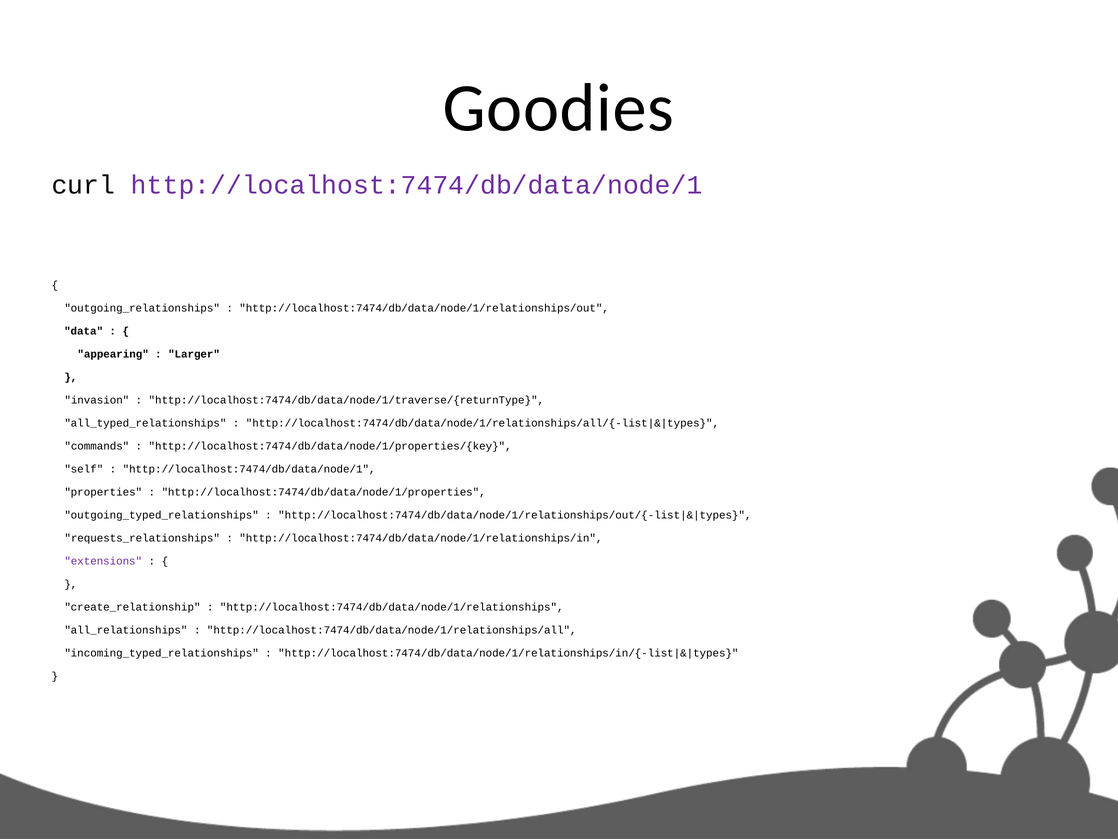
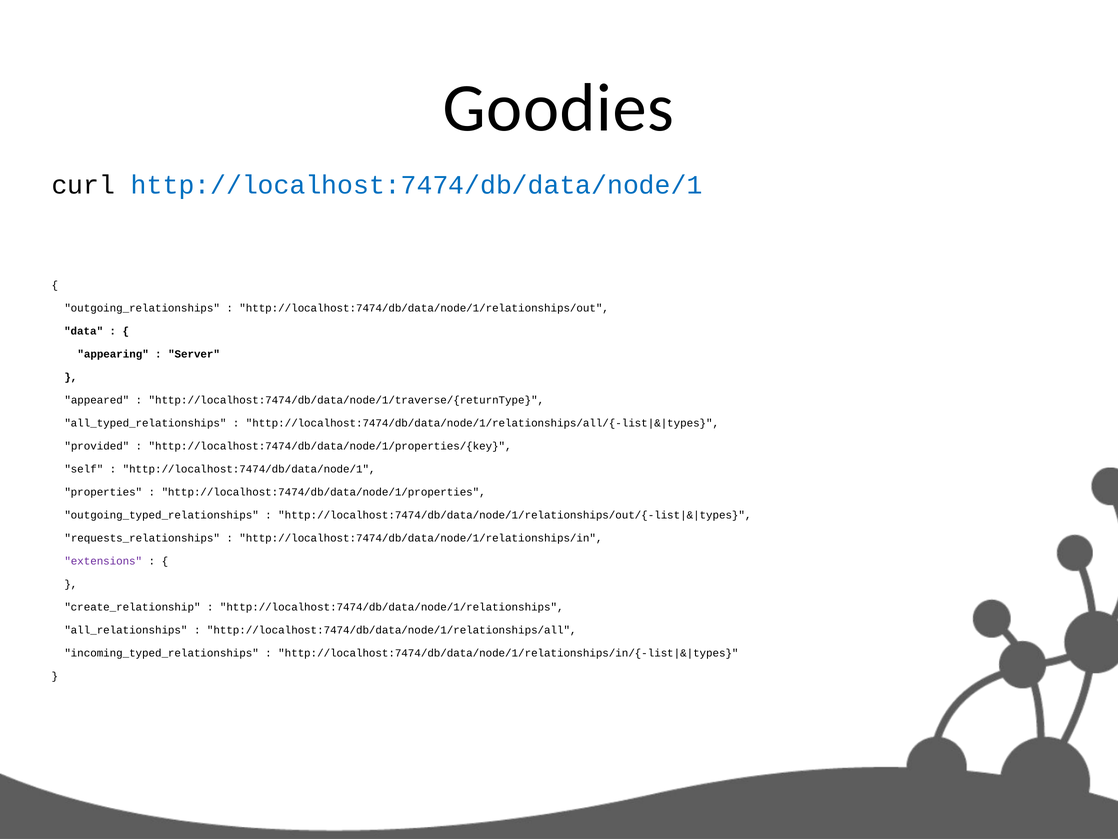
http://localhost:7474/db/data/node/1 at (417, 185) colour: purple -> blue
Larger: Larger -> Server
invasion: invasion -> appeared
commands: commands -> provided
